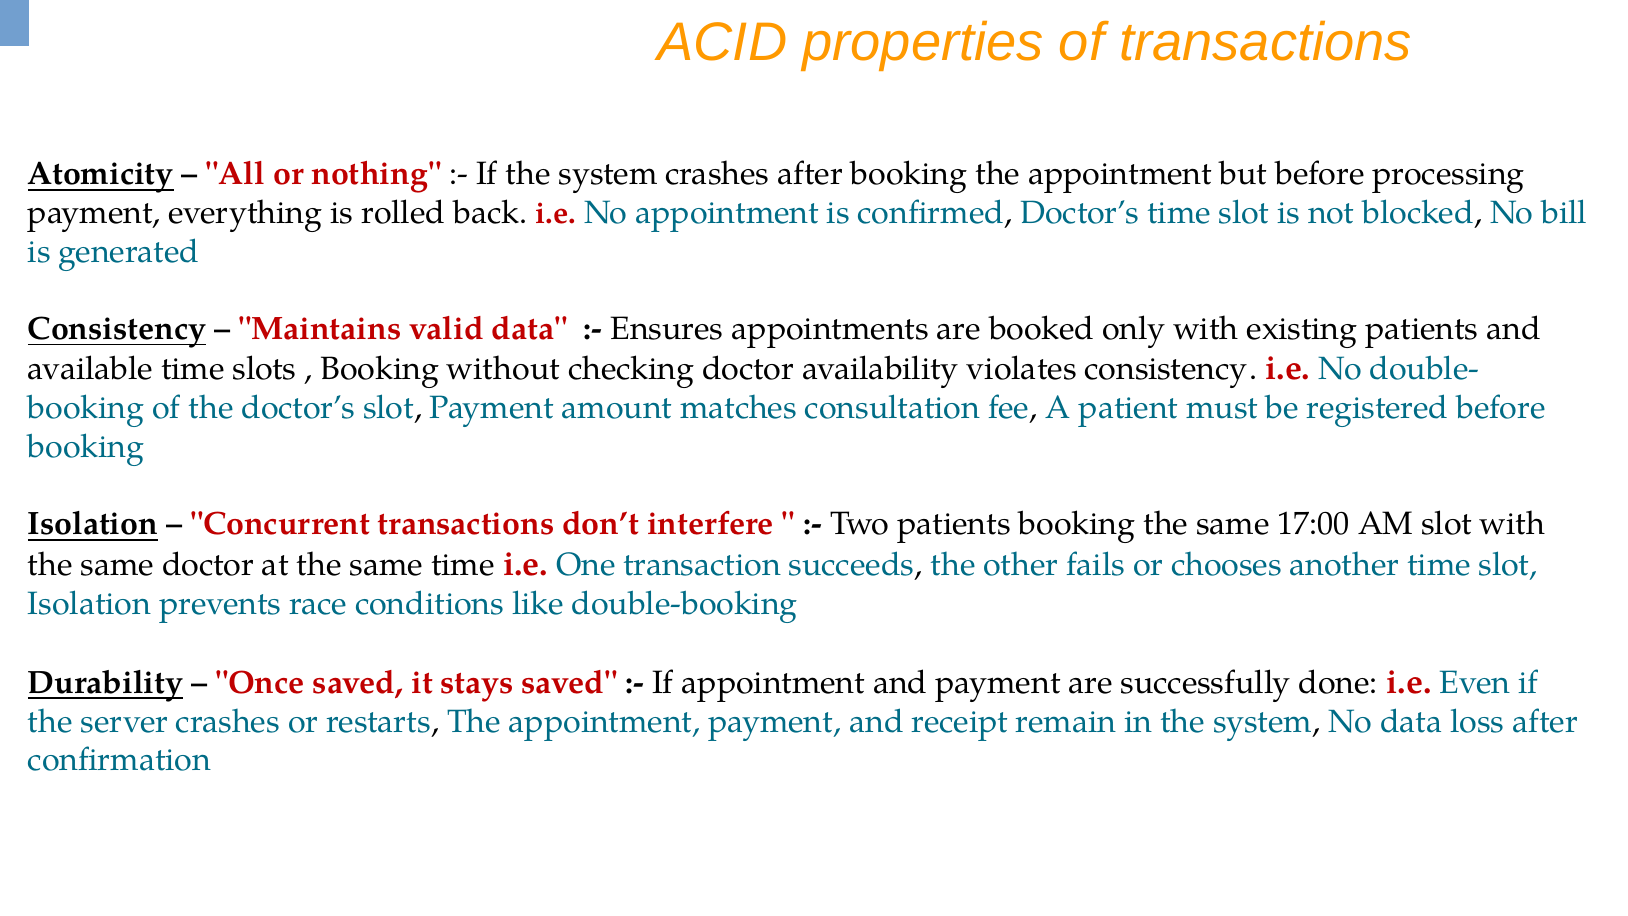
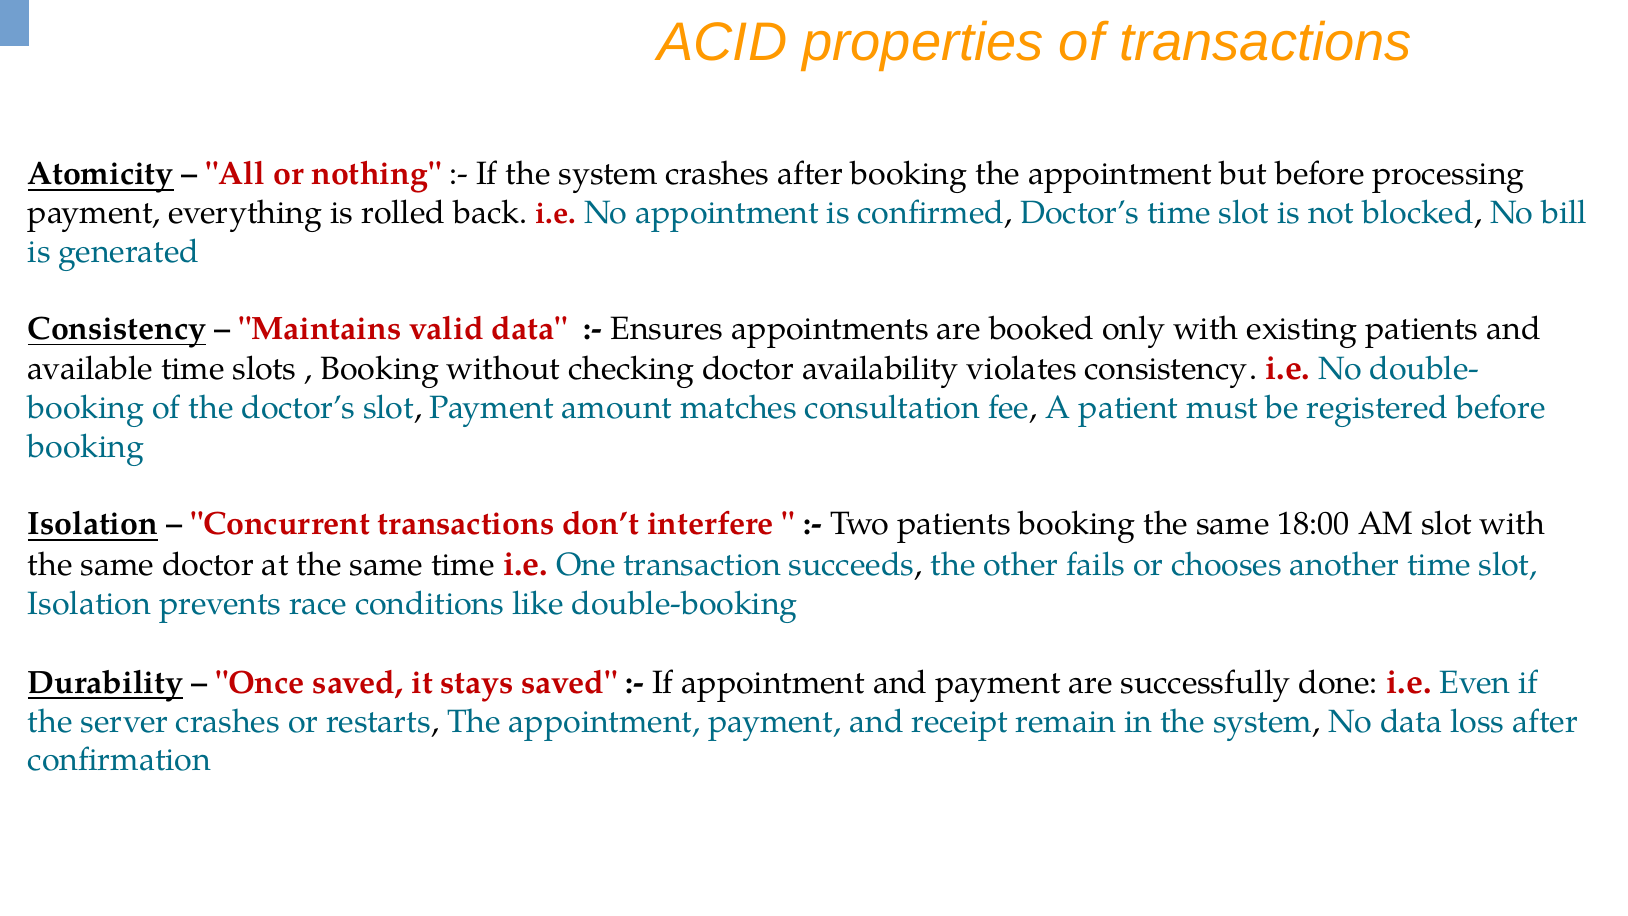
17:00: 17:00 -> 18:00
